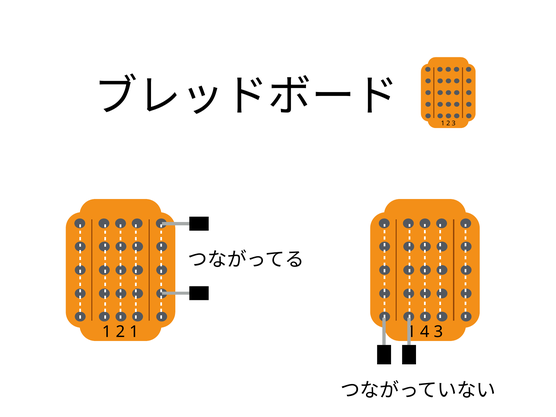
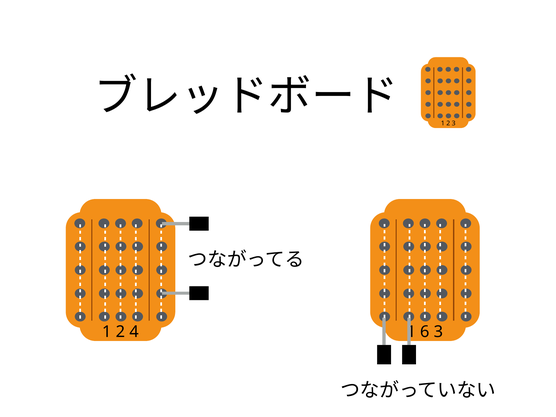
2 1: 1 -> 4
4: 4 -> 6
